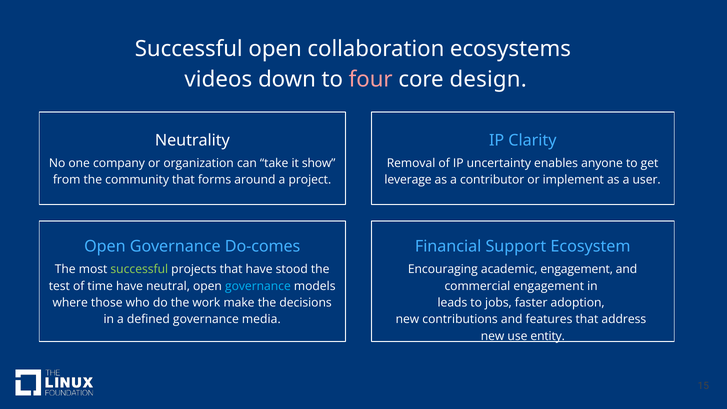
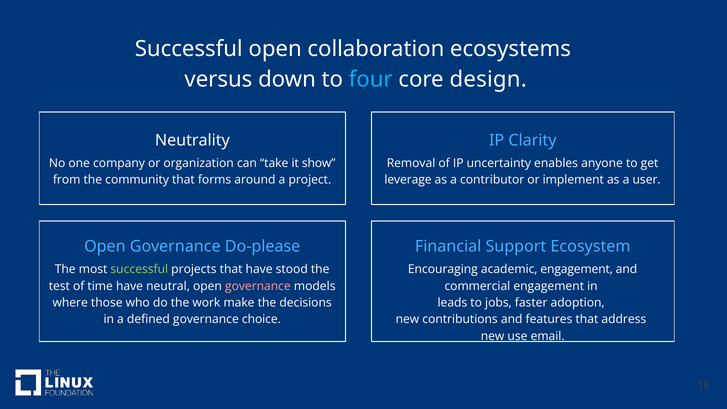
videos: videos -> versus
four colour: pink -> light blue
Do-comes: Do-comes -> Do-please
governance at (258, 286) colour: light blue -> pink
media: media -> choice
entity: entity -> email
